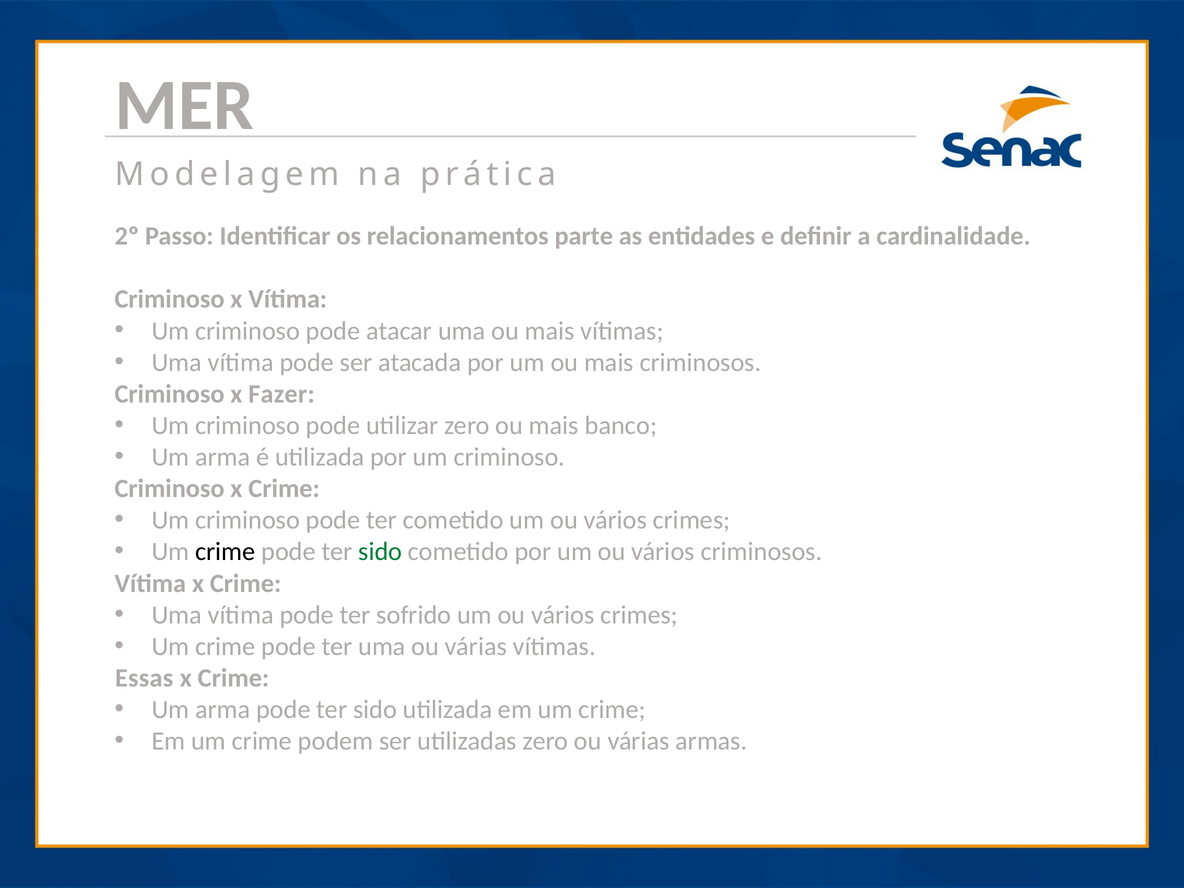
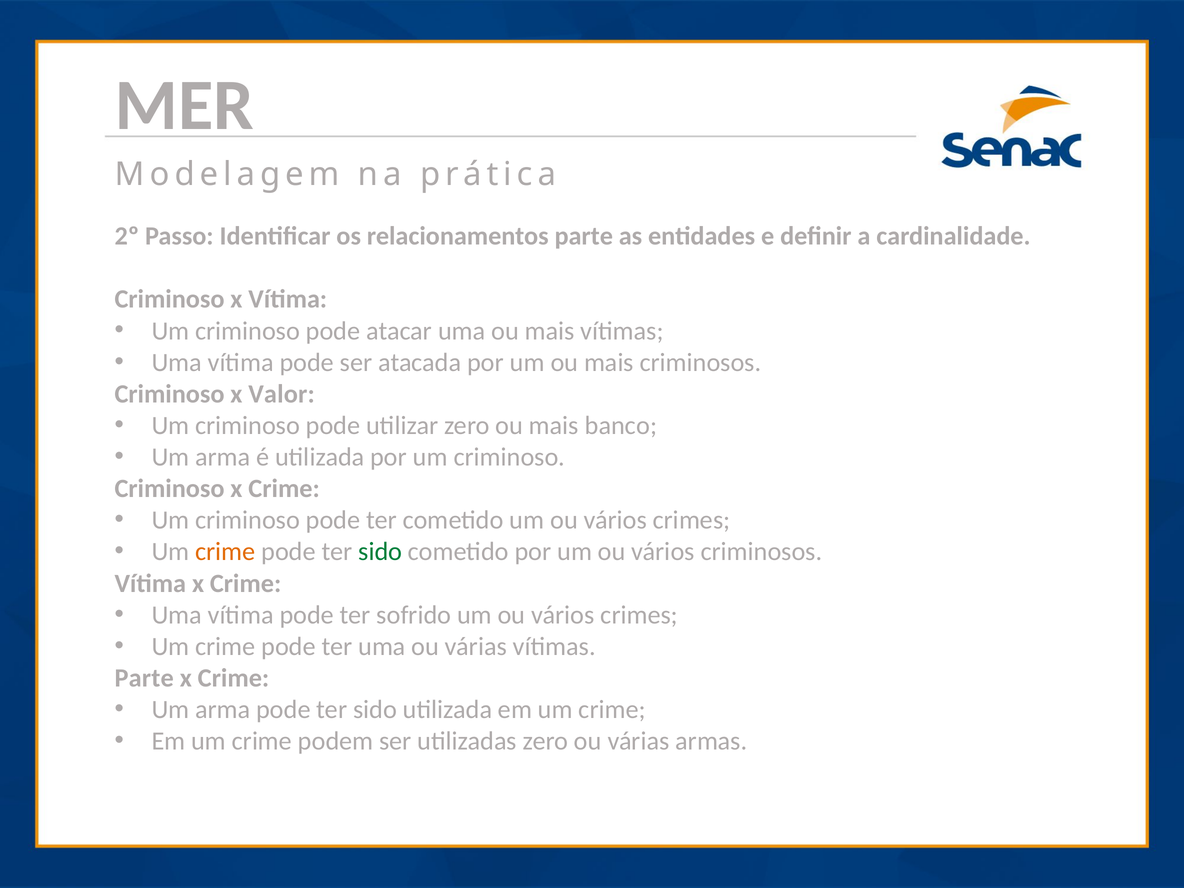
Fazer: Fazer -> Valor
crime at (225, 552) colour: black -> orange
Essas at (144, 678): Essas -> Parte
